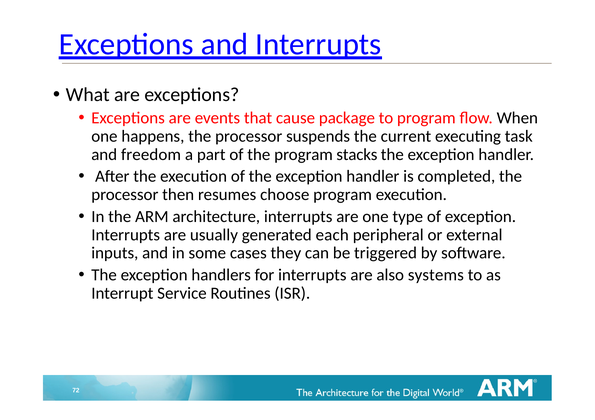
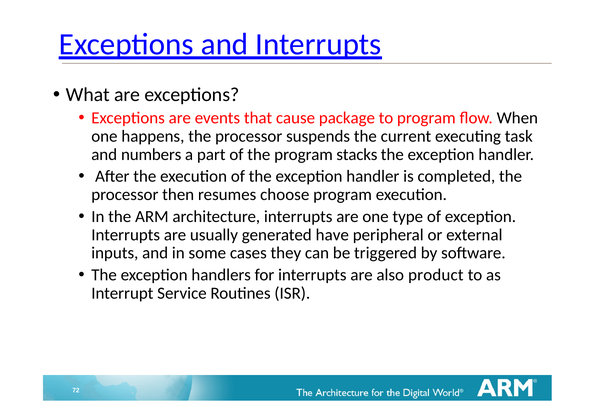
freedom: freedom -> numbers
each: each -> have
systems: systems -> product
